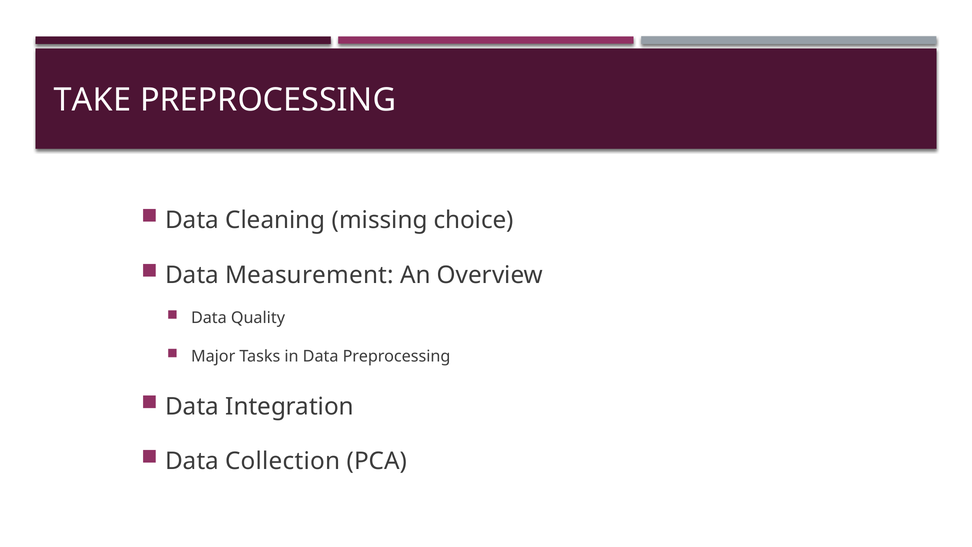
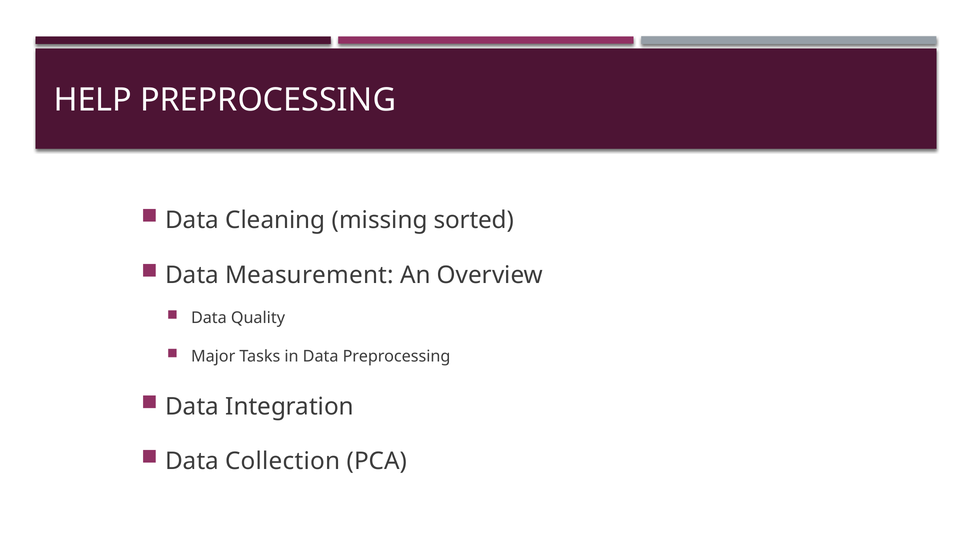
TAKE: TAKE -> HELP
choice: choice -> sorted
